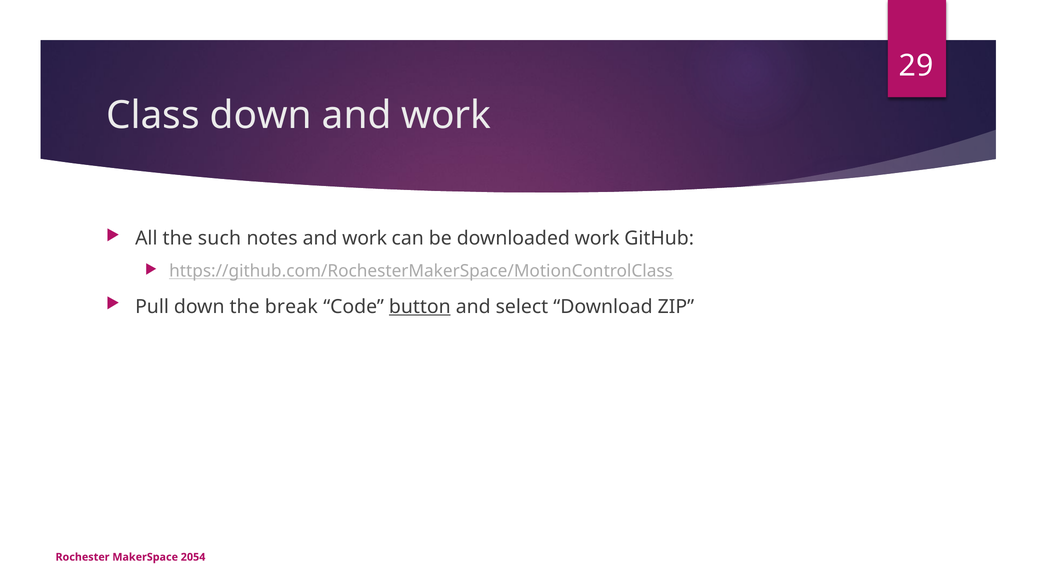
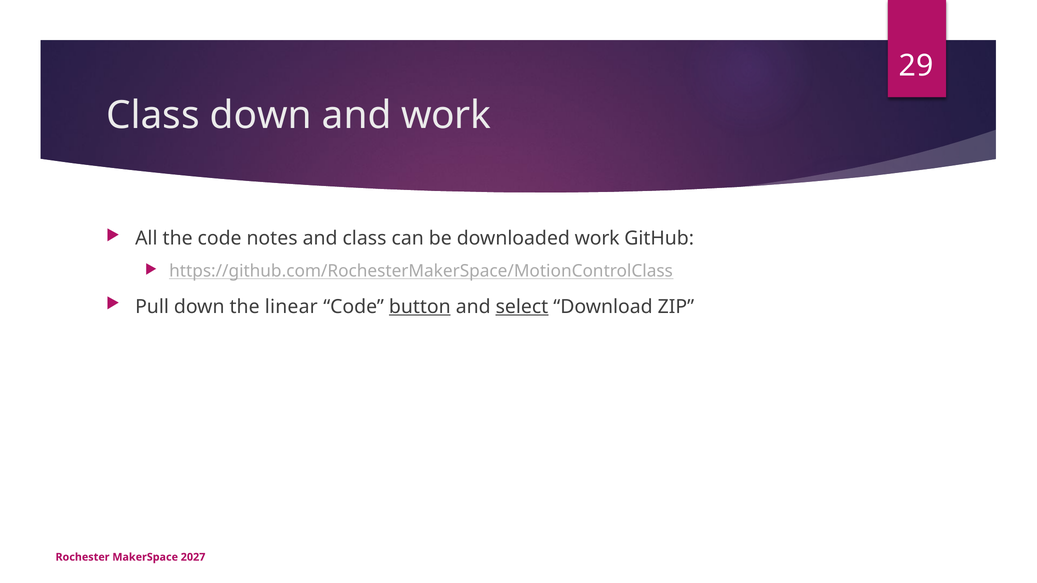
the such: such -> code
notes and work: work -> class
break: break -> linear
select underline: none -> present
2054: 2054 -> 2027
